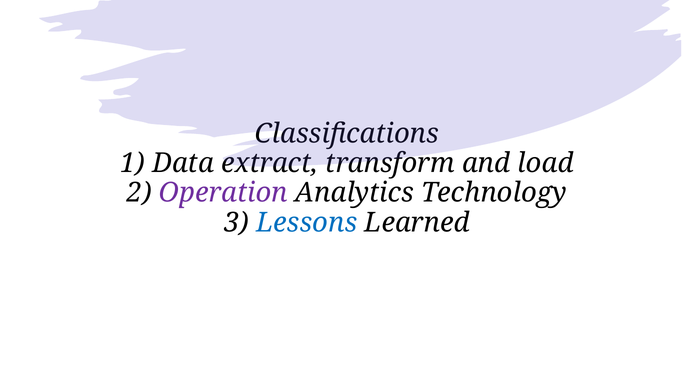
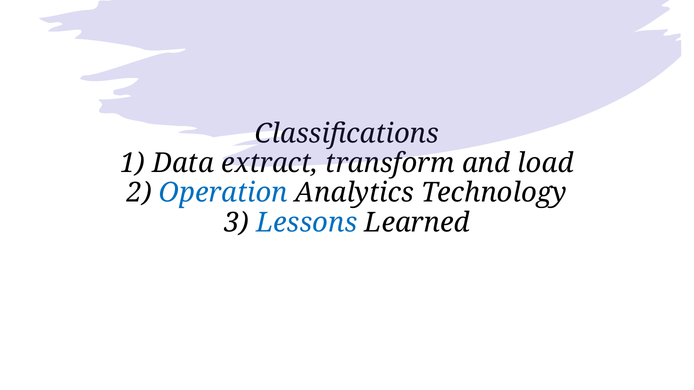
Operation colour: purple -> blue
